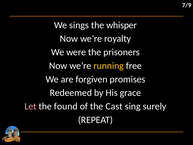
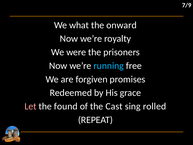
sings: sings -> what
whisper: whisper -> onward
running colour: yellow -> light blue
surely: surely -> rolled
